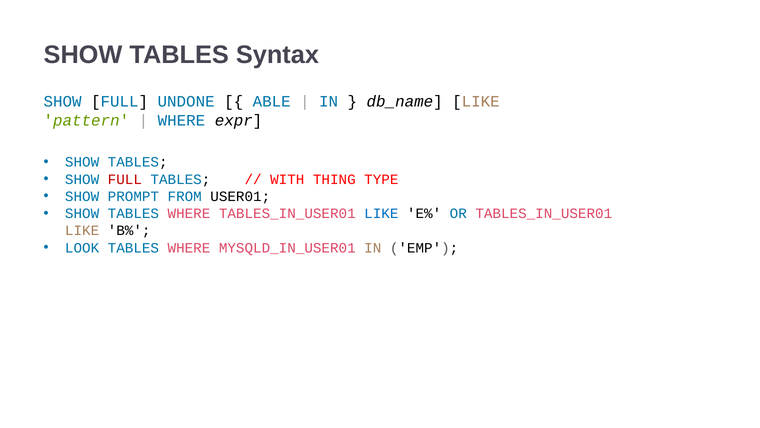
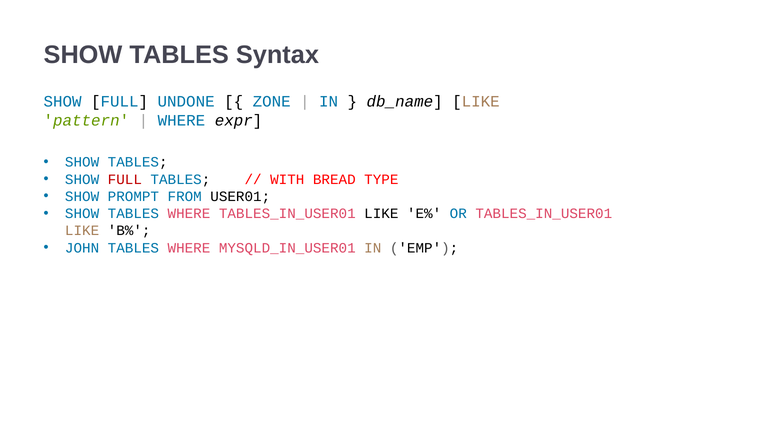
ABLE: ABLE -> ZONE
THING: THING -> BREAD
LIKE at (381, 213) colour: blue -> black
LOOK: LOOK -> JOHN
